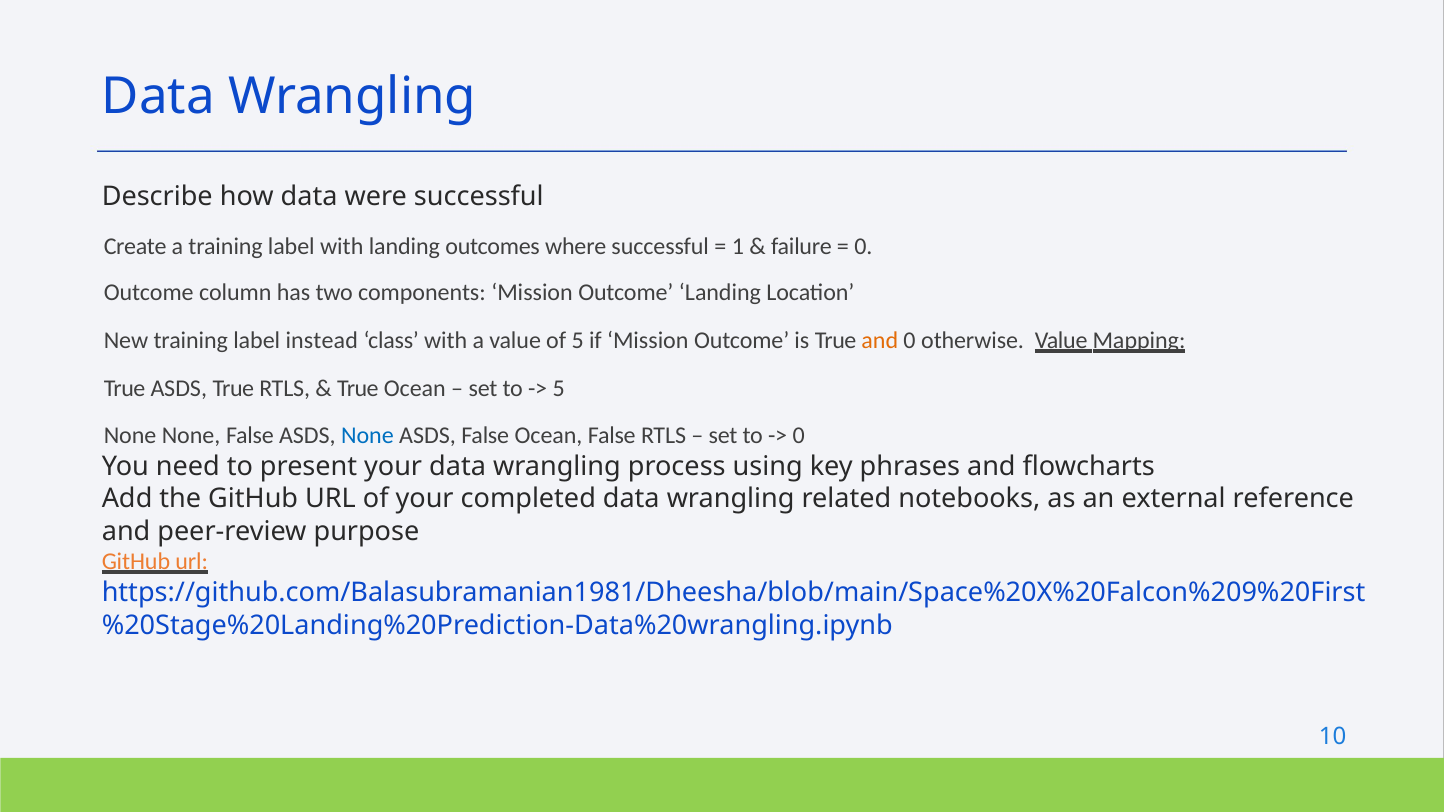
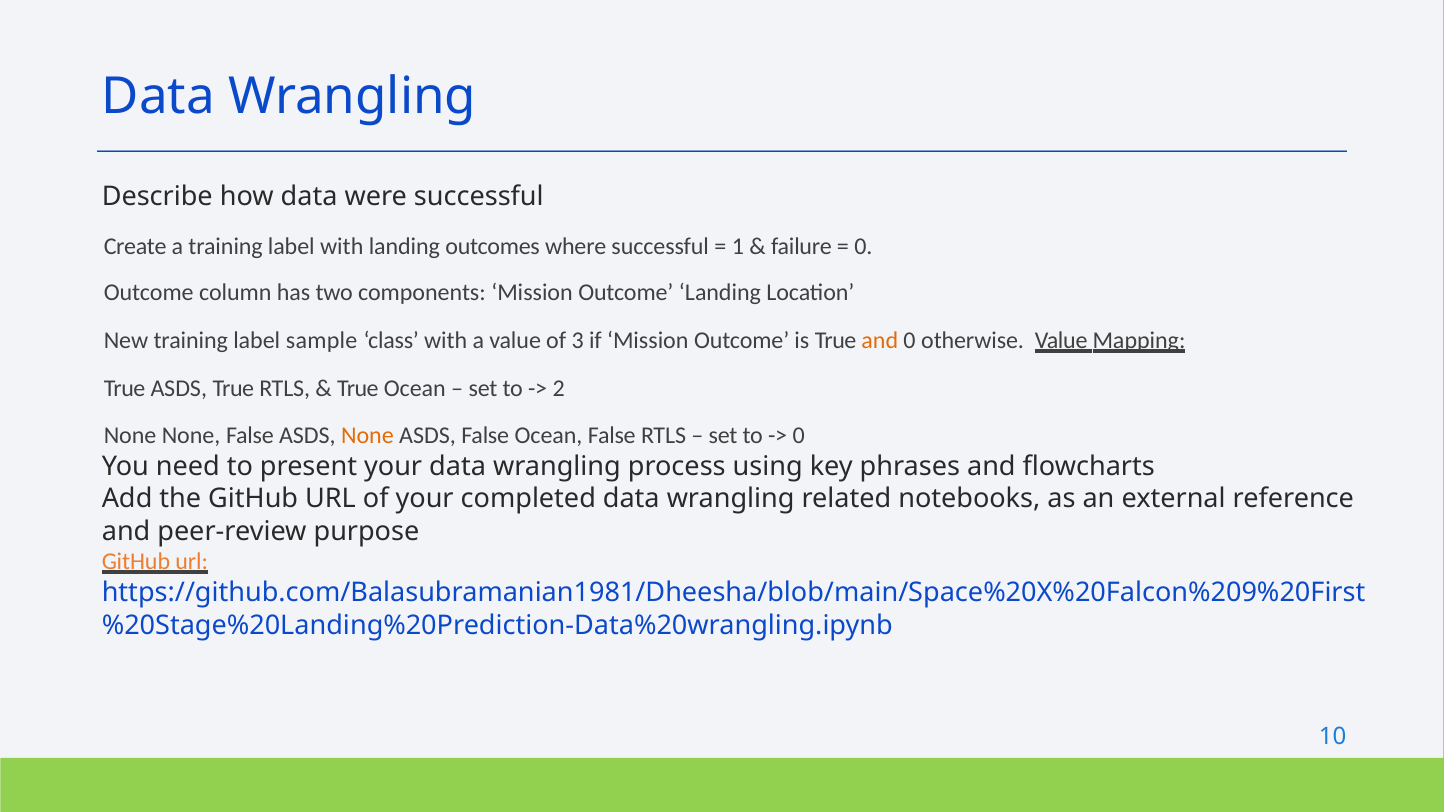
instead: instead -> sample
of 5: 5 -> 3
5 at (559, 389): 5 -> 2
None at (367, 436) colour: blue -> orange
